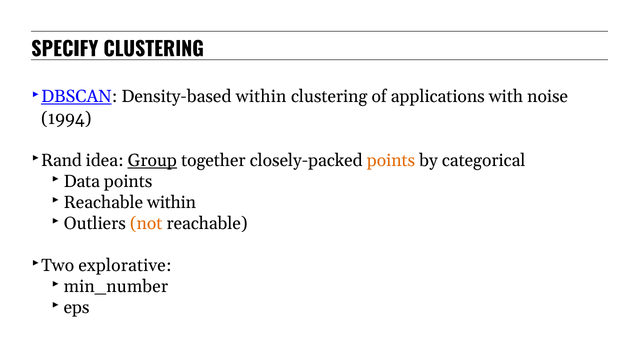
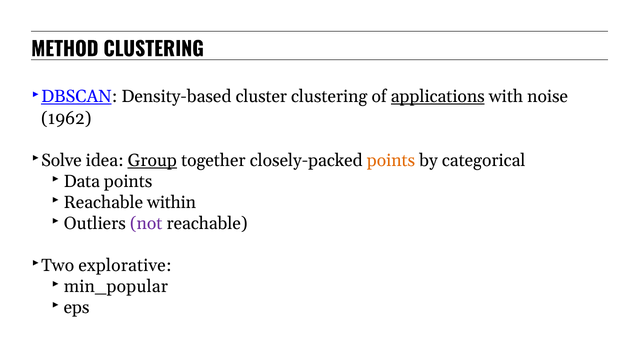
SPECIFY: SPECIFY -> METHOD
Density-based within: within -> cluster
applications underline: none -> present
1994: 1994 -> 1962
Rand: Rand -> Solve
not colour: orange -> purple
min_number: min_number -> min_popular
